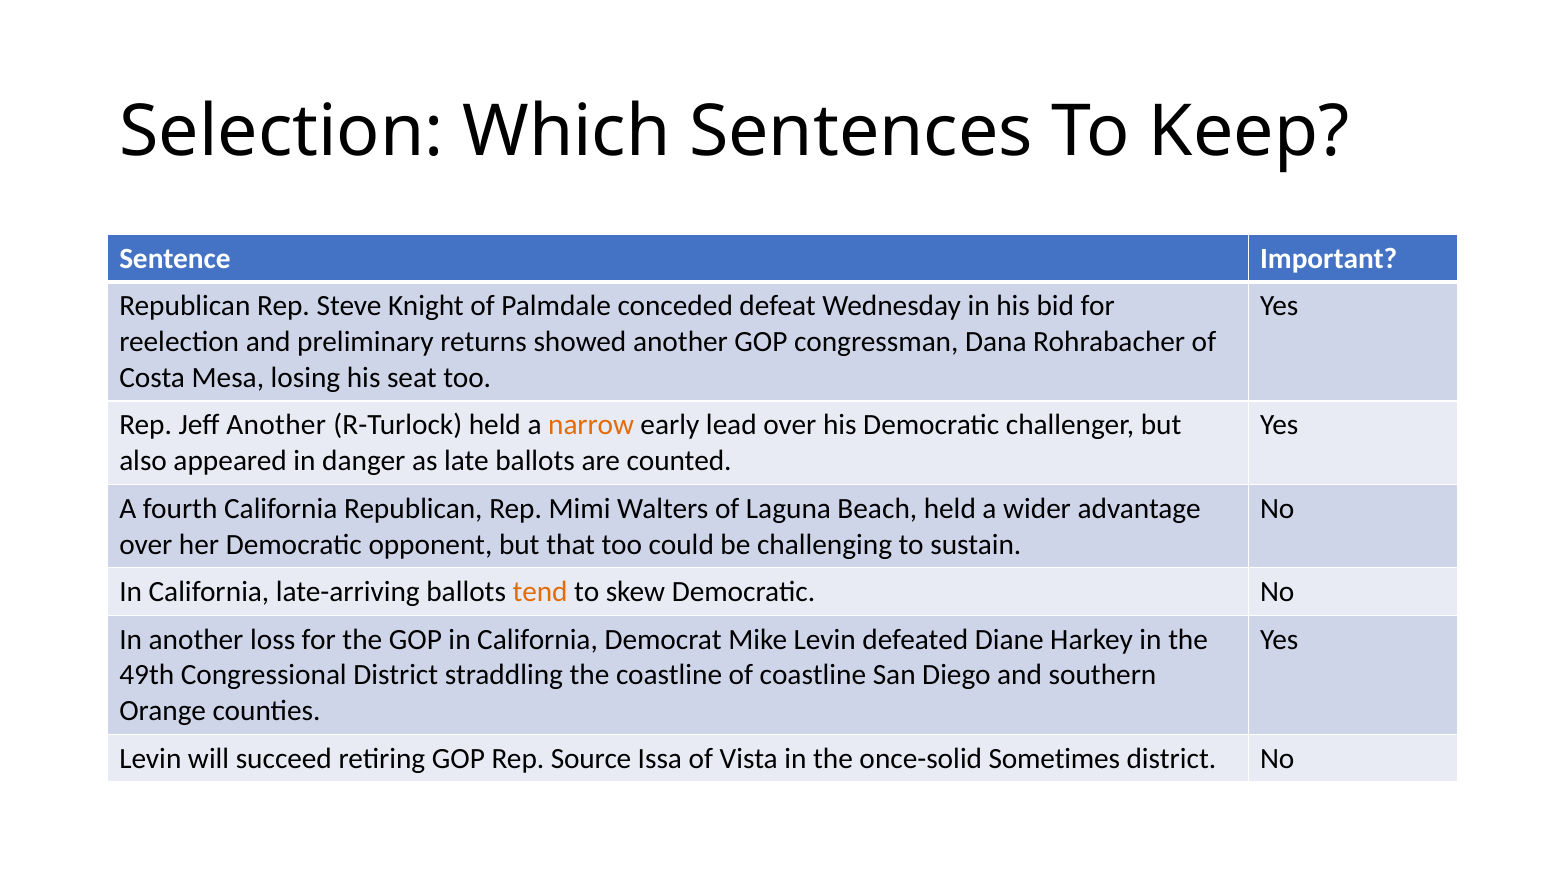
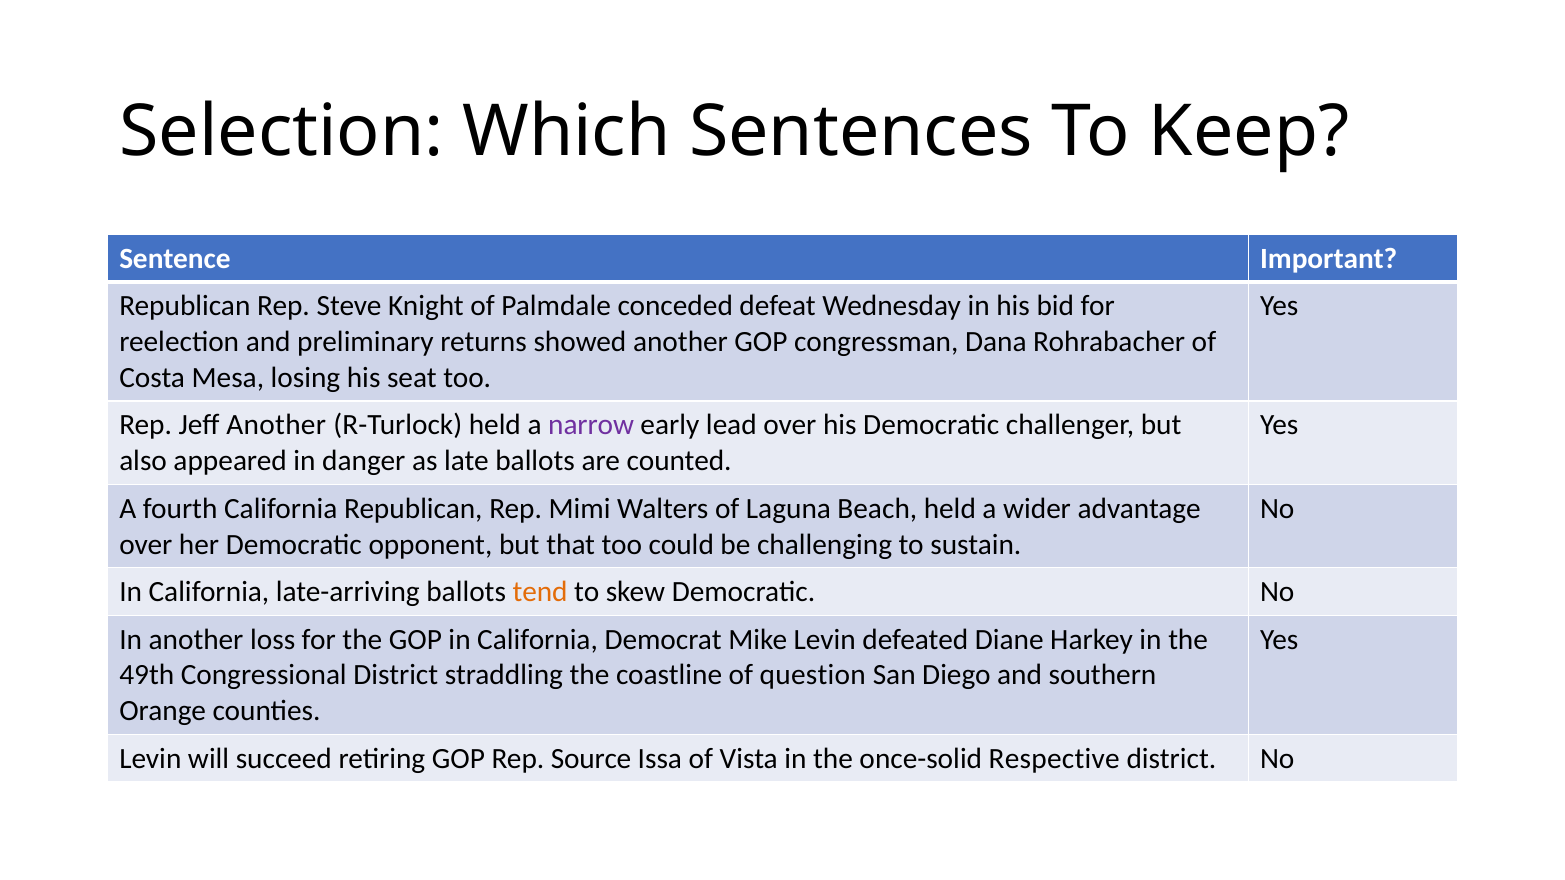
narrow colour: orange -> purple
of coastline: coastline -> question
Sometimes: Sometimes -> Respective
